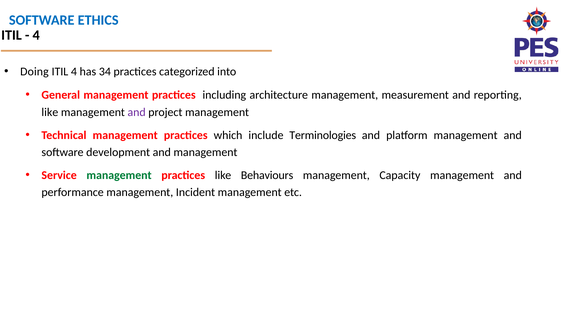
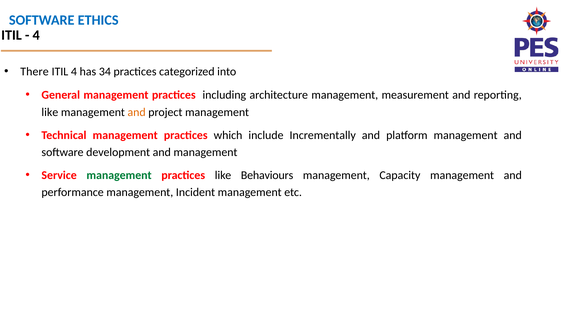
Doing: Doing -> There
and at (137, 112) colour: purple -> orange
Terminologies: Terminologies -> Incrementally
